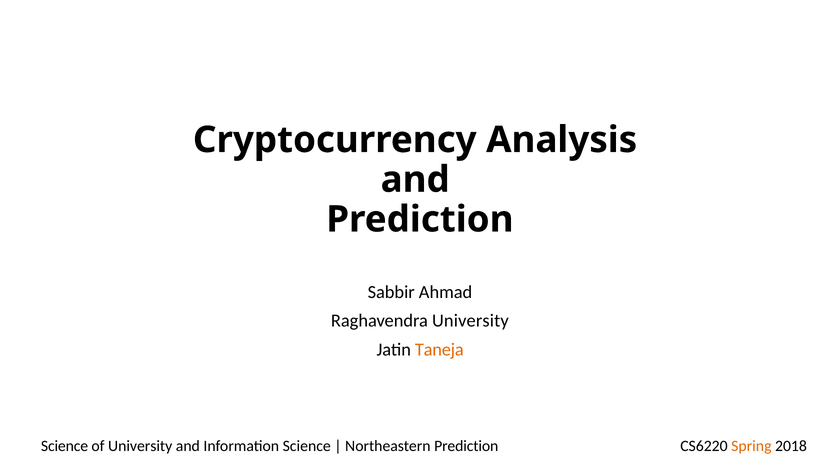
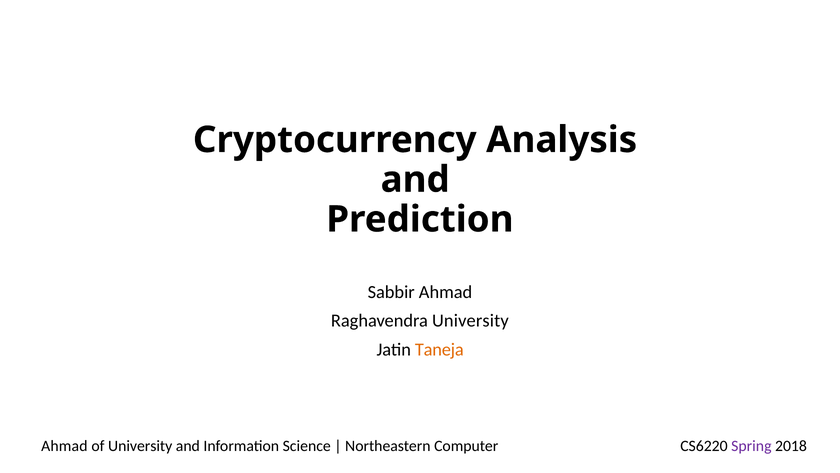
Science at (65, 446): Science -> Ahmad
Northeastern Prediction: Prediction -> Computer
Spring colour: orange -> purple
